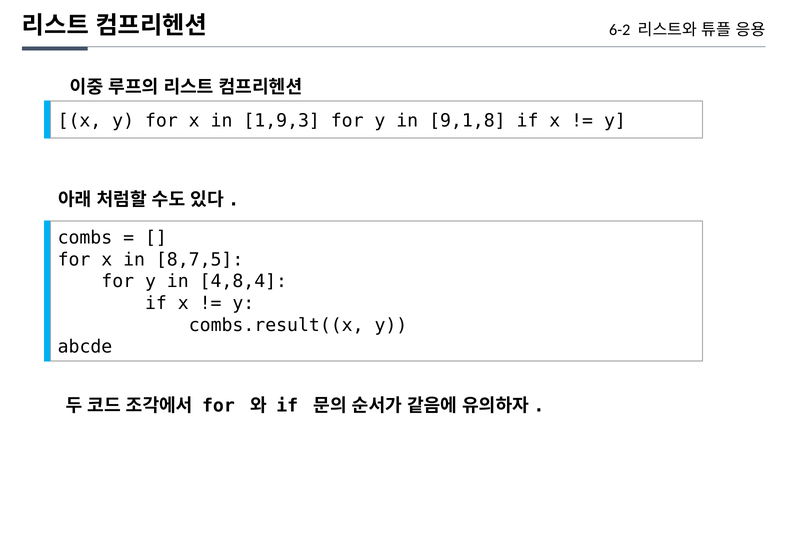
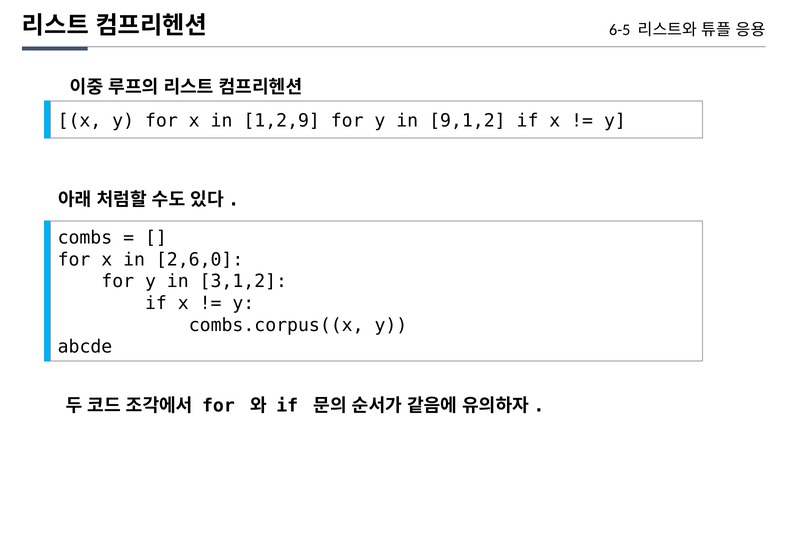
6-2: 6-2 -> 6-5
1,9,3: 1,9,3 -> 1,2,9
9,1,8: 9,1,8 -> 9,1,2
8,7,5: 8,7,5 -> 2,6,0
4,8,4: 4,8,4 -> 3,1,2
combs.result((x: combs.result((x -> combs.corpus((x
